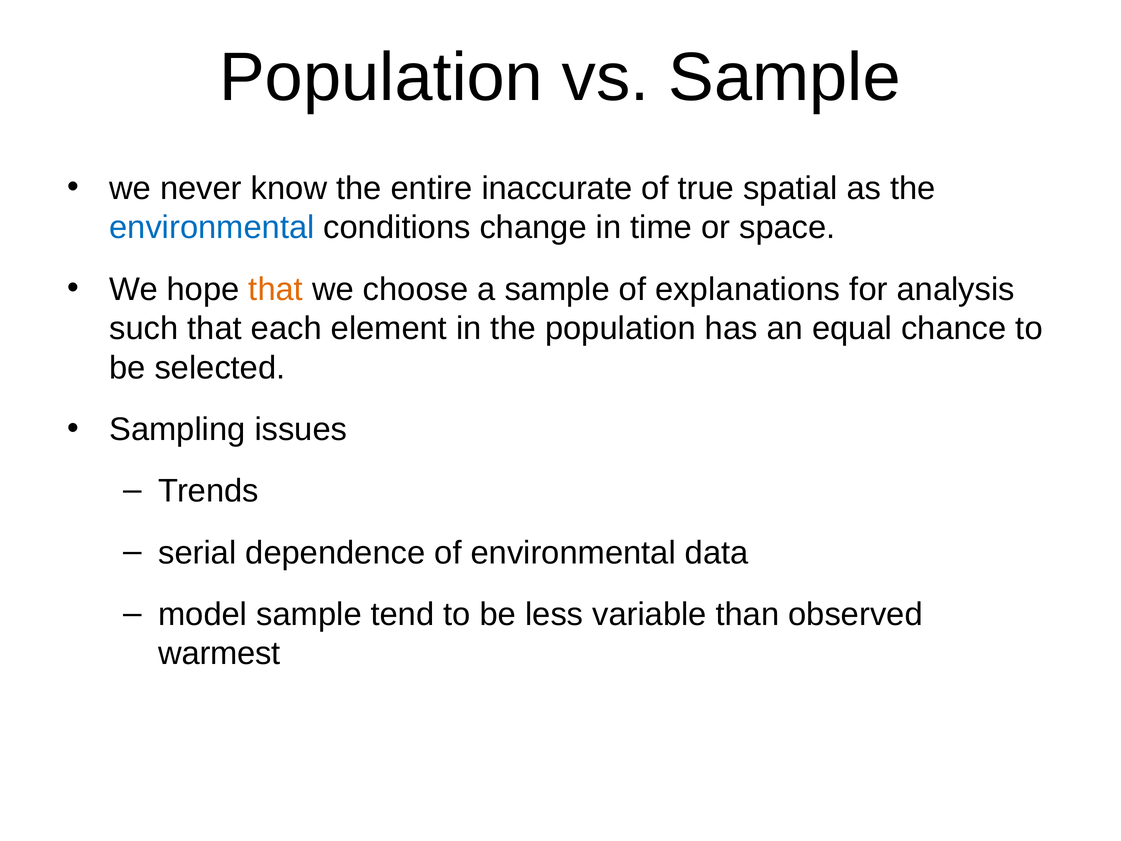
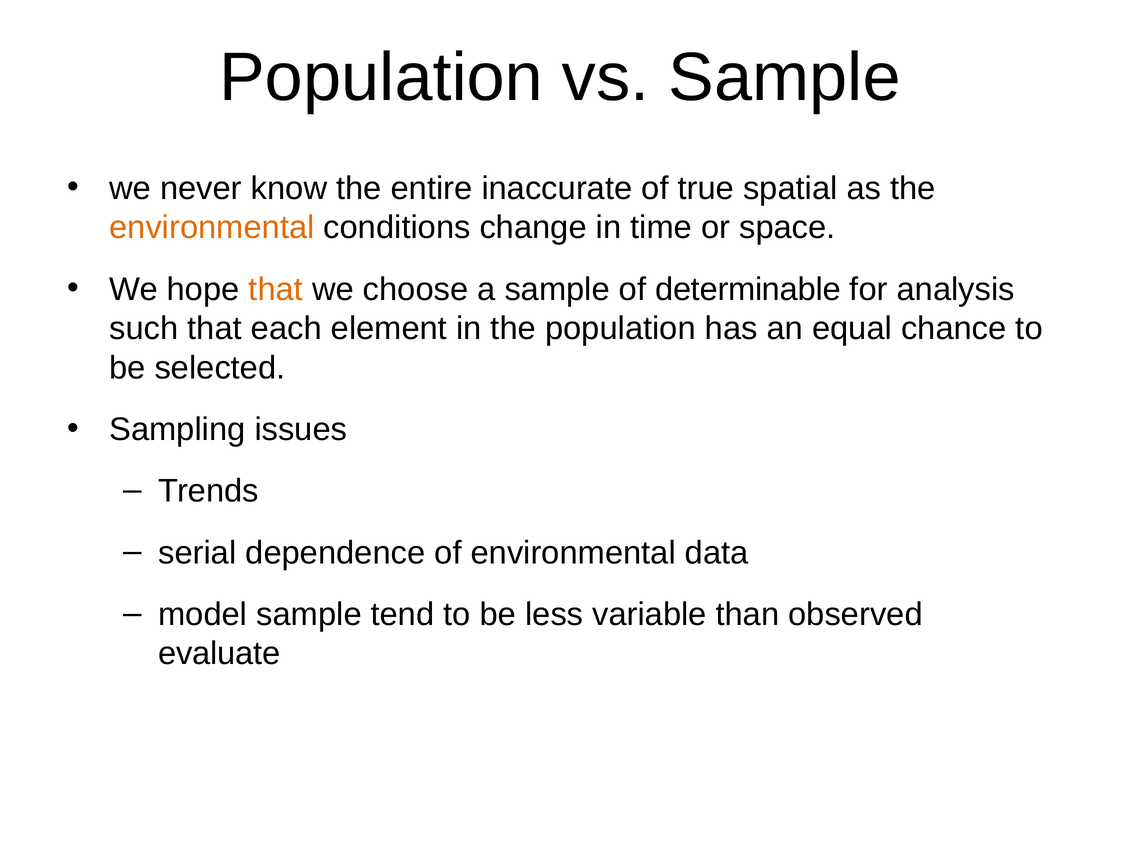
environmental at (212, 227) colour: blue -> orange
explanations: explanations -> determinable
warmest: warmest -> evaluate
